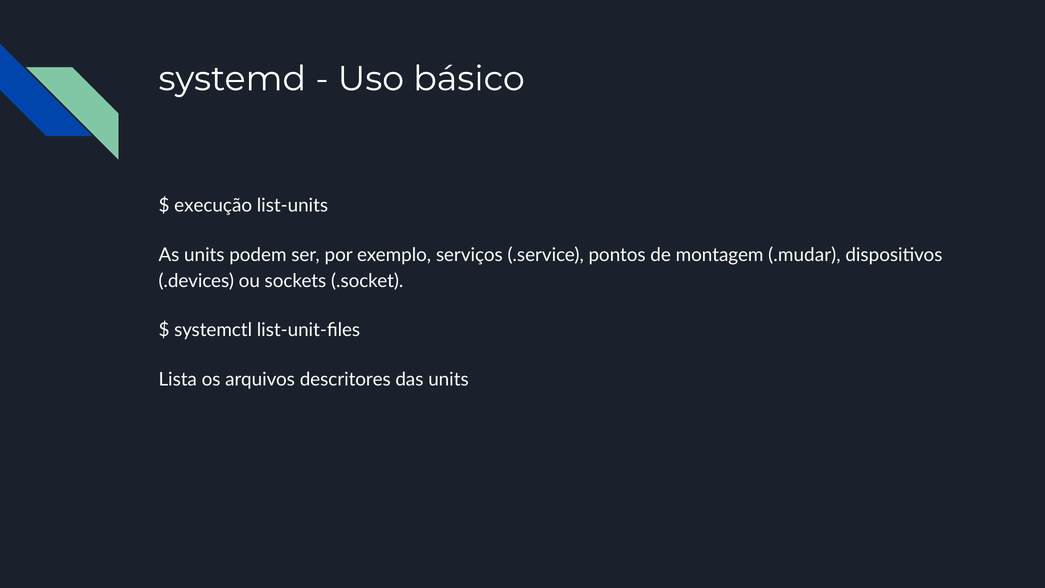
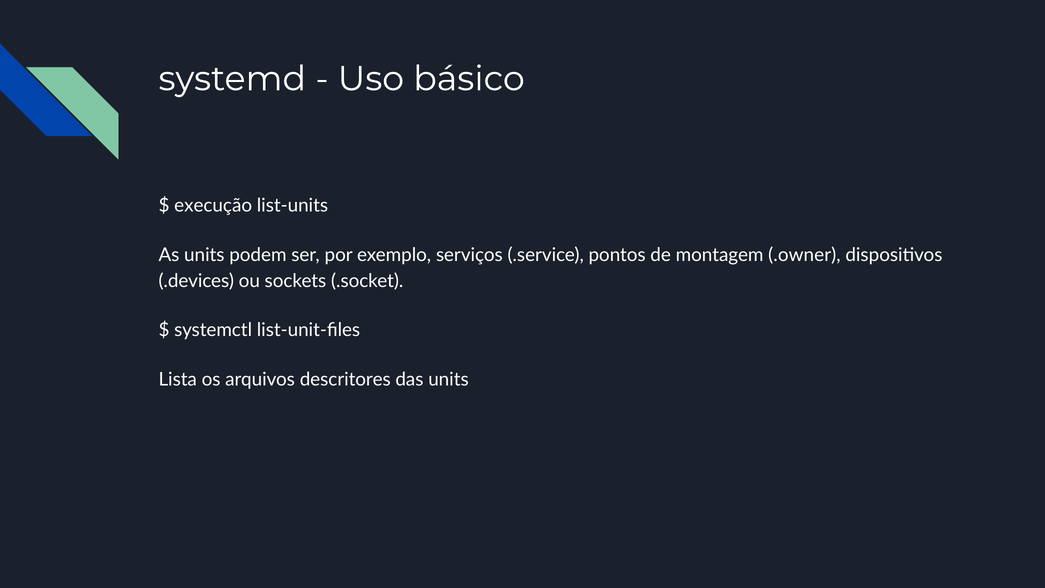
.mudar: .mudar -> .owner
